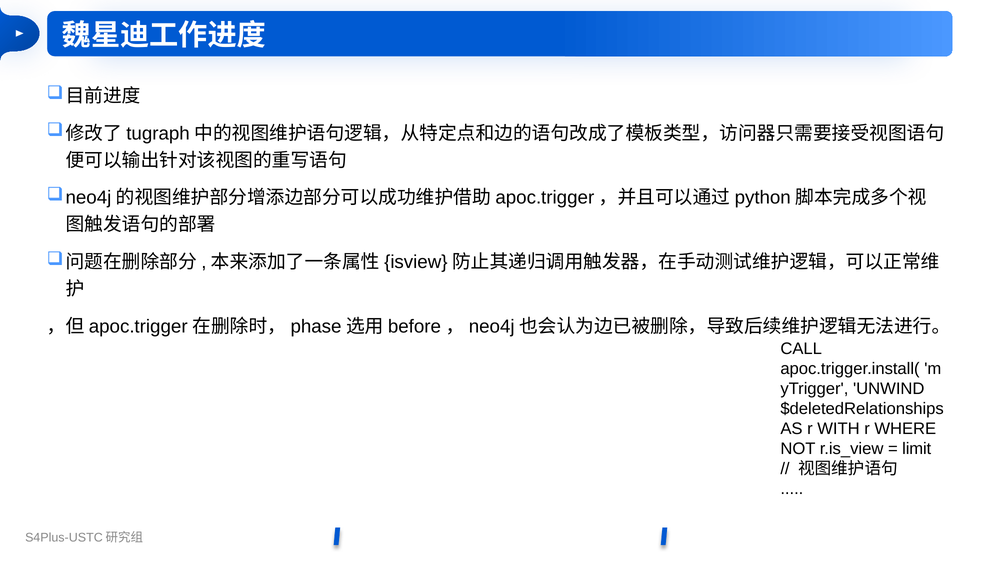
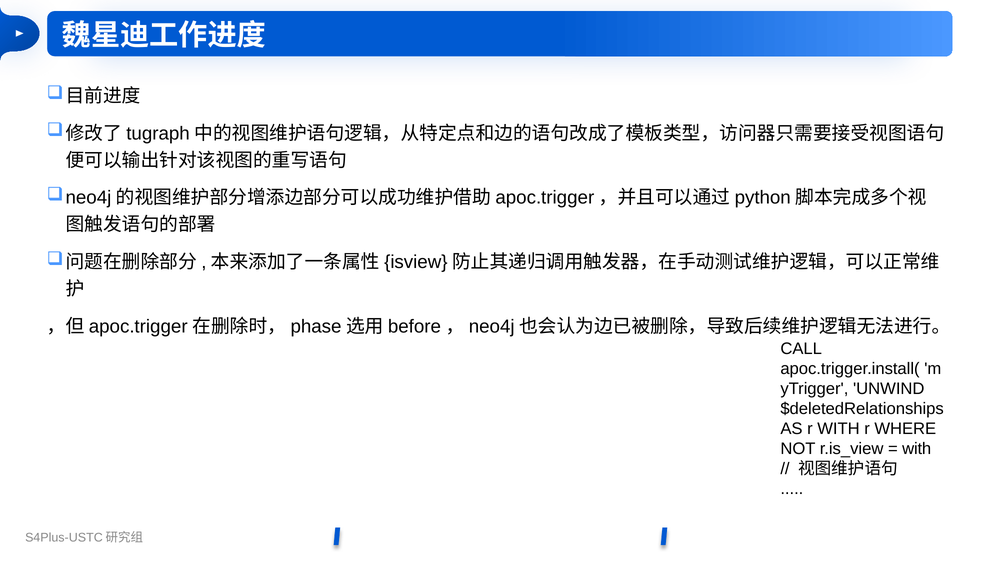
limit at (917, 448): limit -> with
